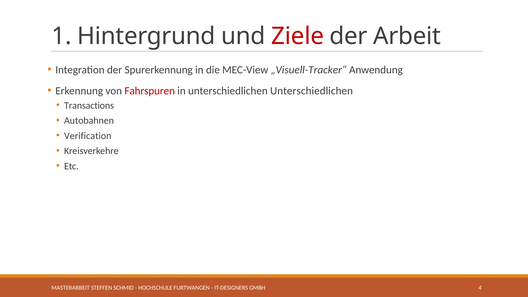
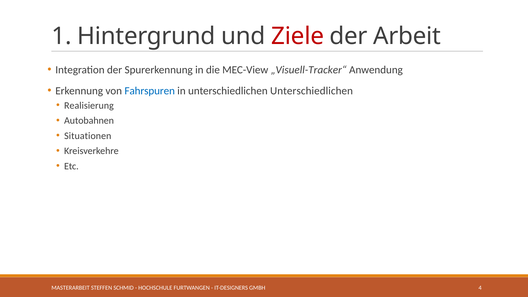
Fahrspuren colour: red -> blue
Transactions: Transactions -> Realisierung
Verification: Verification -> Situationen
